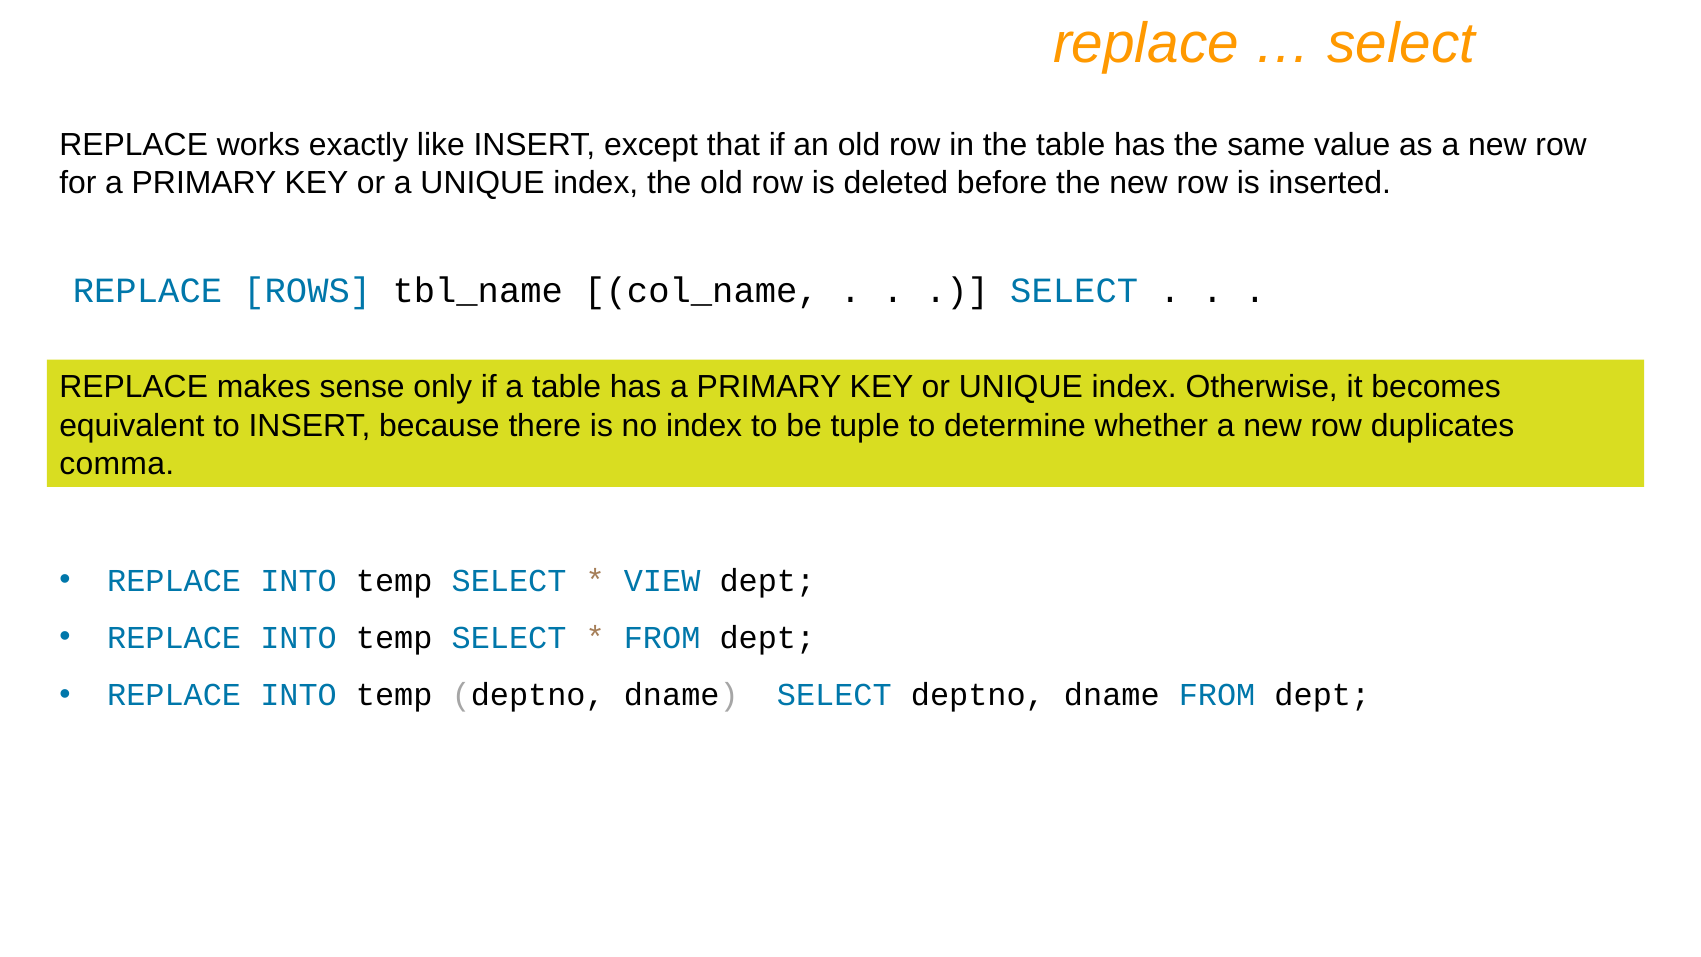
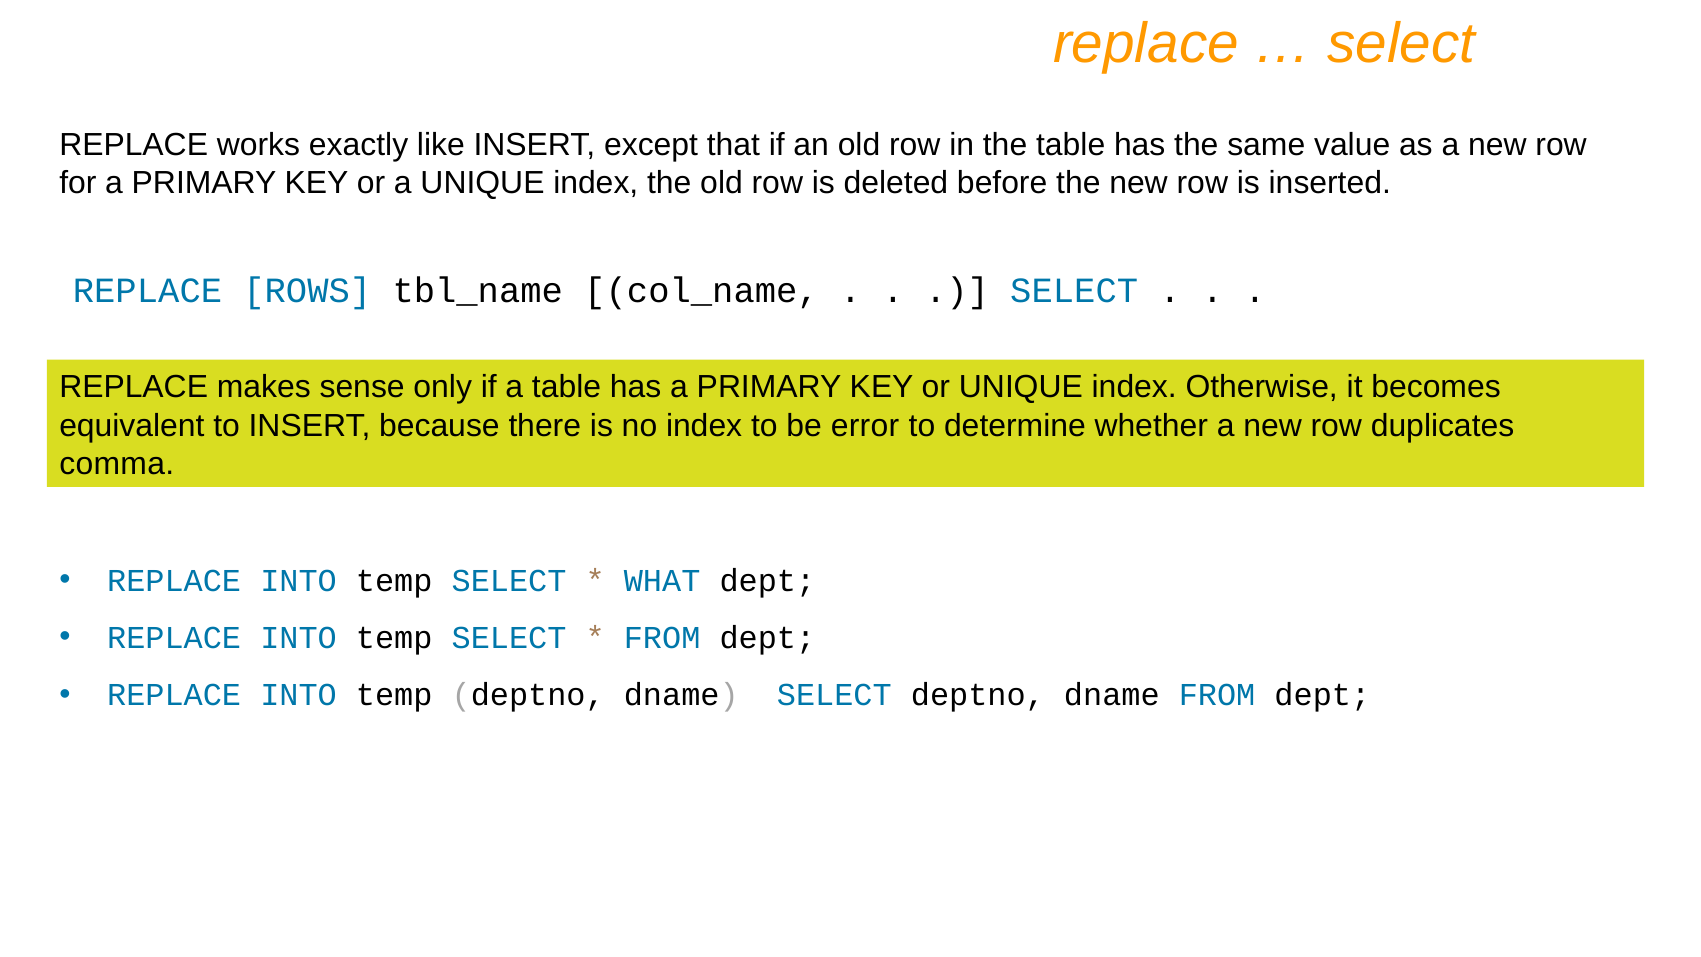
tuple: tuple -> error
VIEW: VIEW -> WHAT
